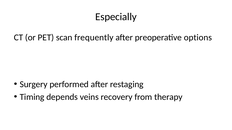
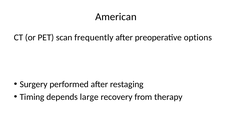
Especially: Especially -> American
veins: veins -> large
